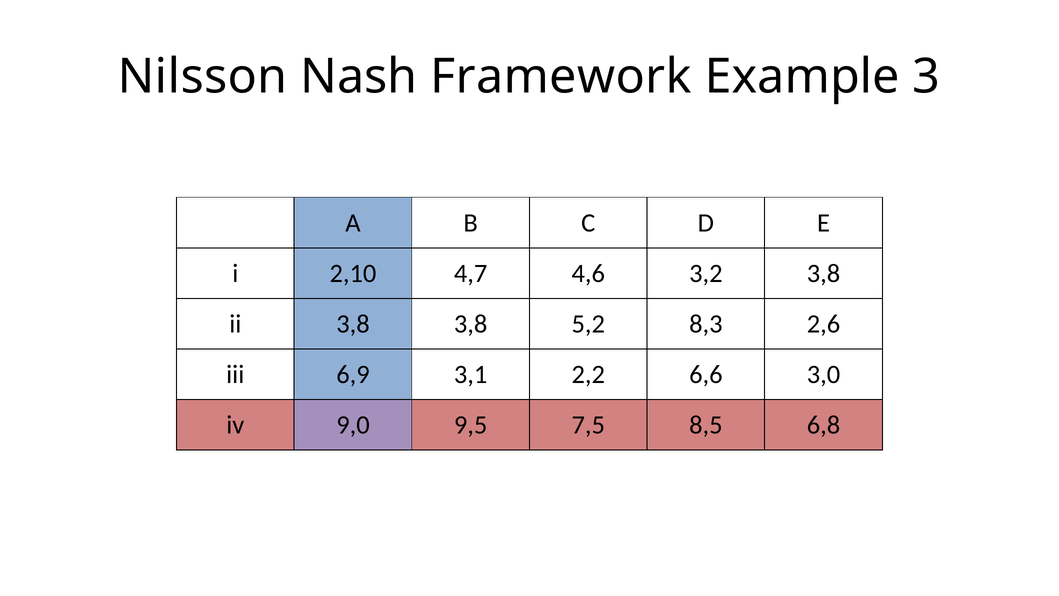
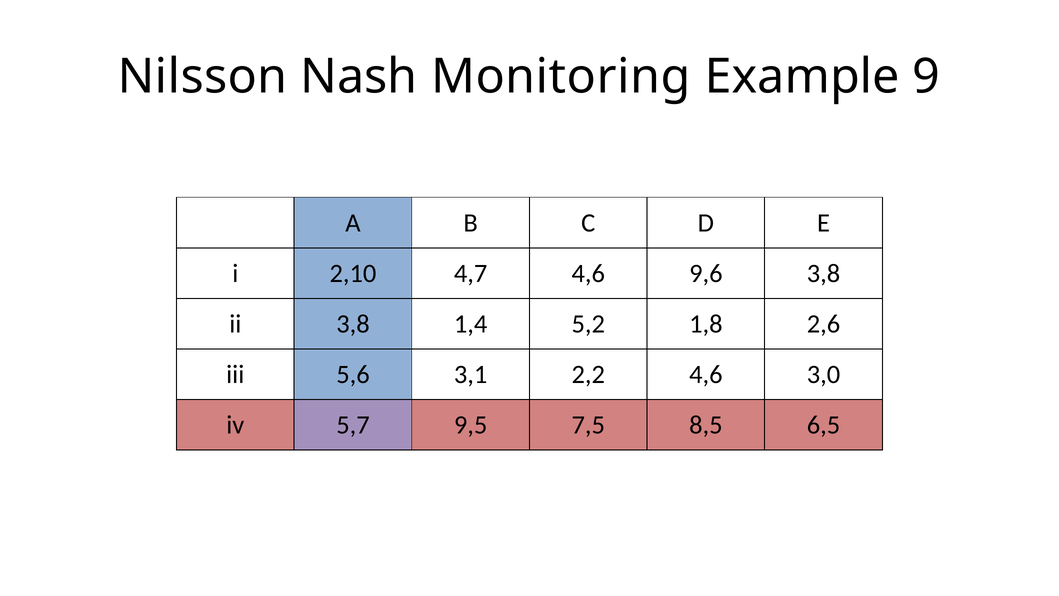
Framework: Framework -> Monitoring
3: 3 -> 9
3,2: 3,2 -> 9,6
3,8 3,8: 3,8 -> 1,4
8,3: 8,3 -> 1,8
6,9: 6,9 -> 5,6
2,2 6,6: 6,6 -> 4,6
9,0: 9,0 -> 5,7
6,8: 6,8 -> 6,5
